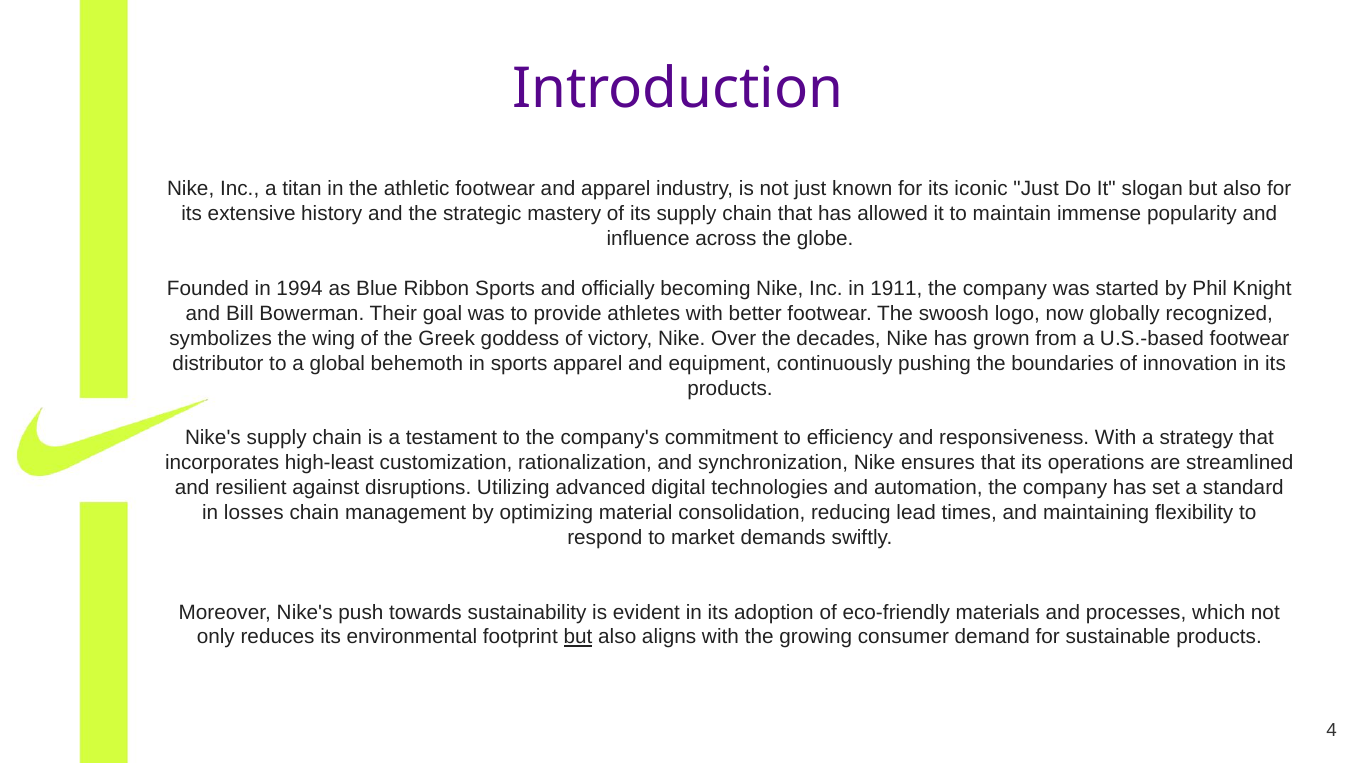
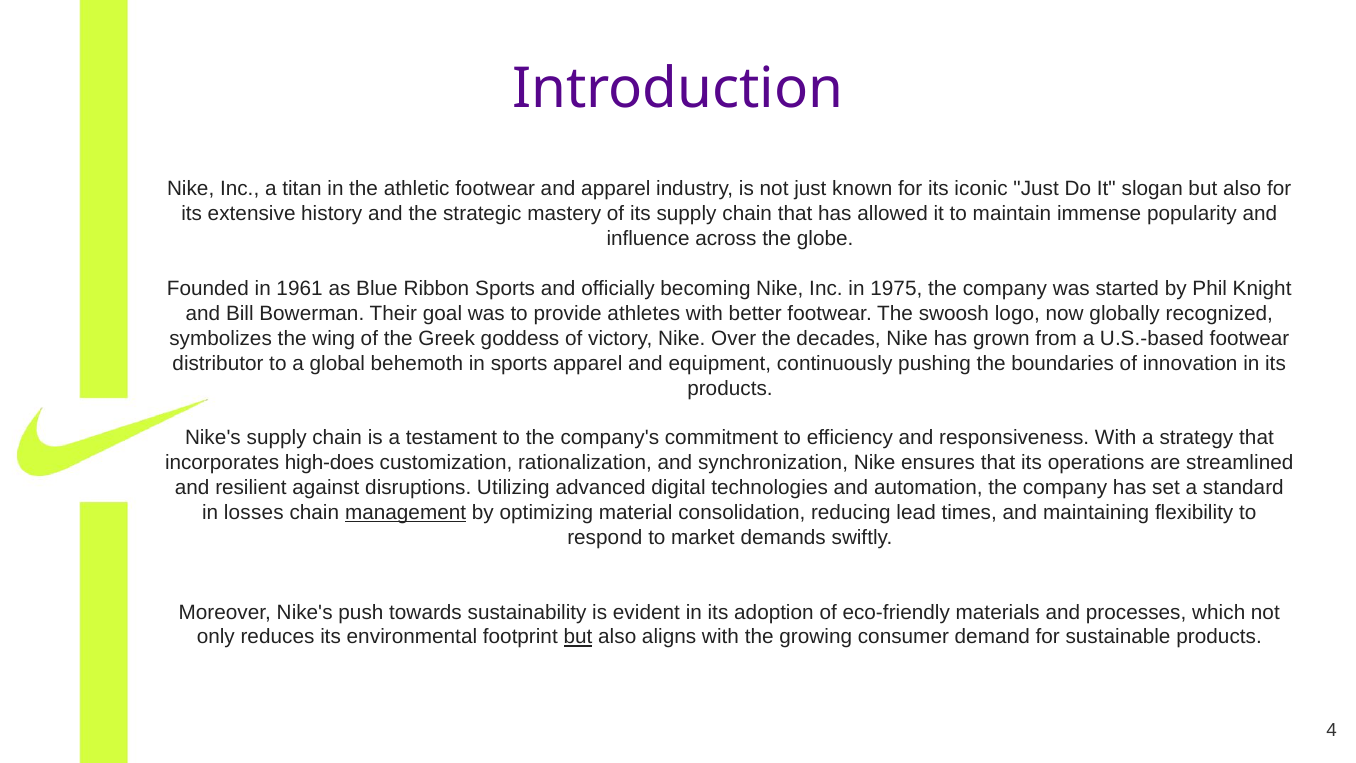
1994: 1994 -> 1961
1911: 1911 -> 1975
high-least: high-least -> high-does
management underline: none -> present
